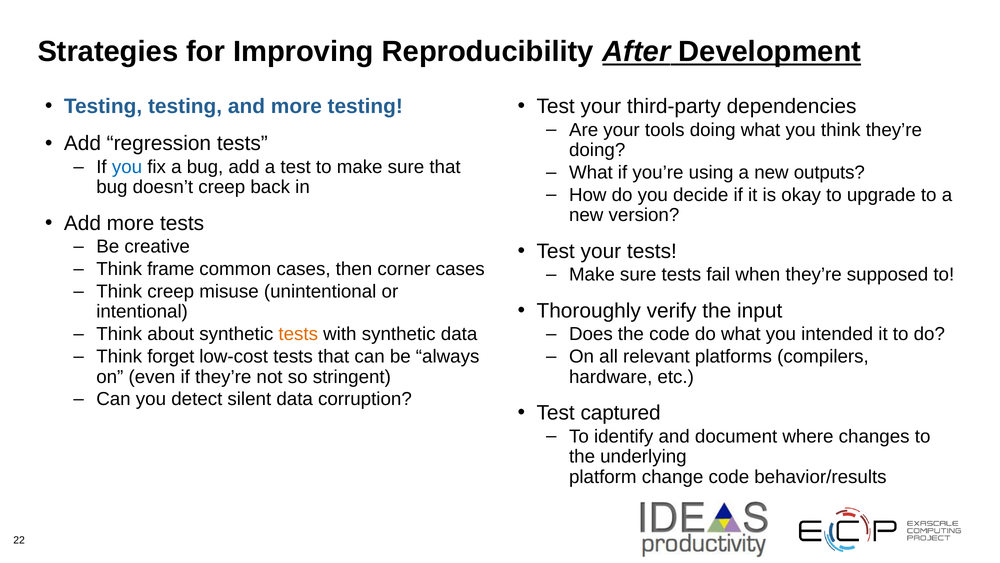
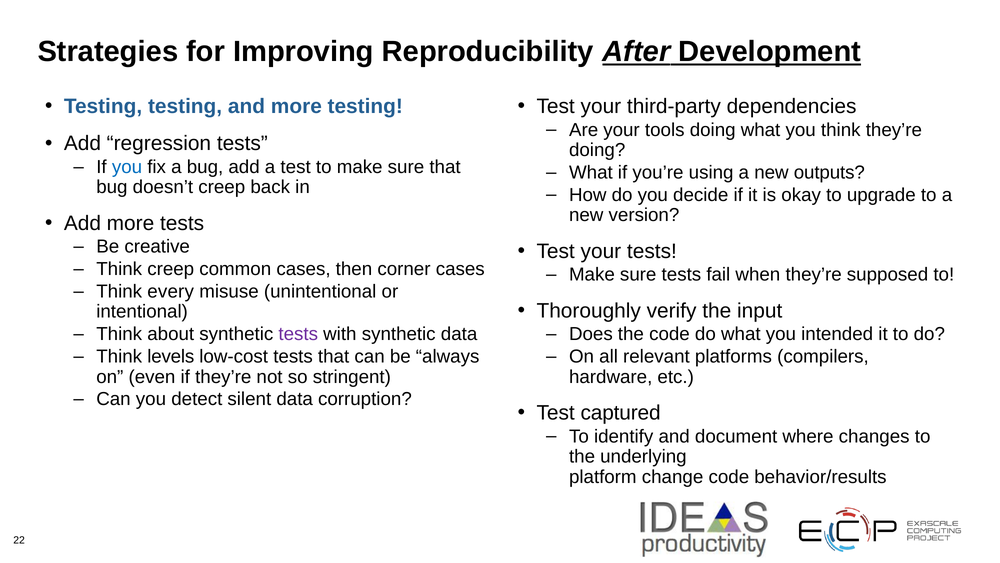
Think frame: frame -> creep
Think creep: creep -> every
tests at (298, 334) colour: orange -> purple
forget: forget -> levels
